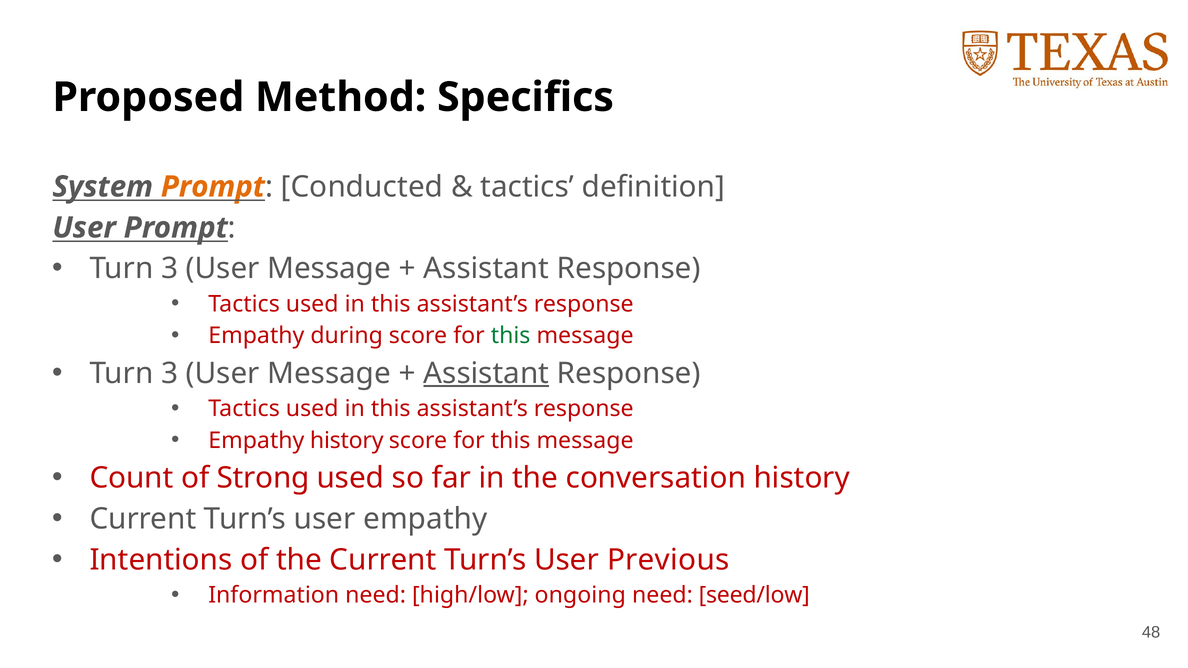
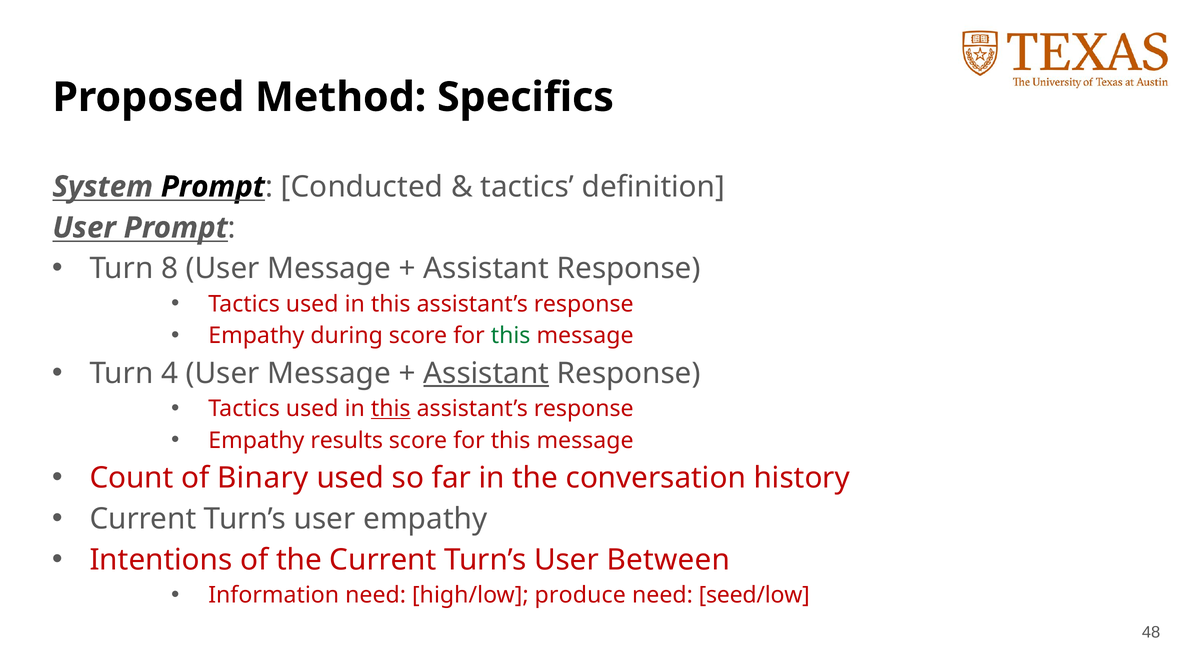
Prompt at (213, 187) colour: orange -> black
3 at (170, 269): 3 -> 8
3 at (170, 373): 3 -> 4
this at (391, 409) underline: none -> present
Empathy history: history -> results
Strong: Strong -> Binary
Previous: Previous -> Between
ongoing: ongoing -> produce
